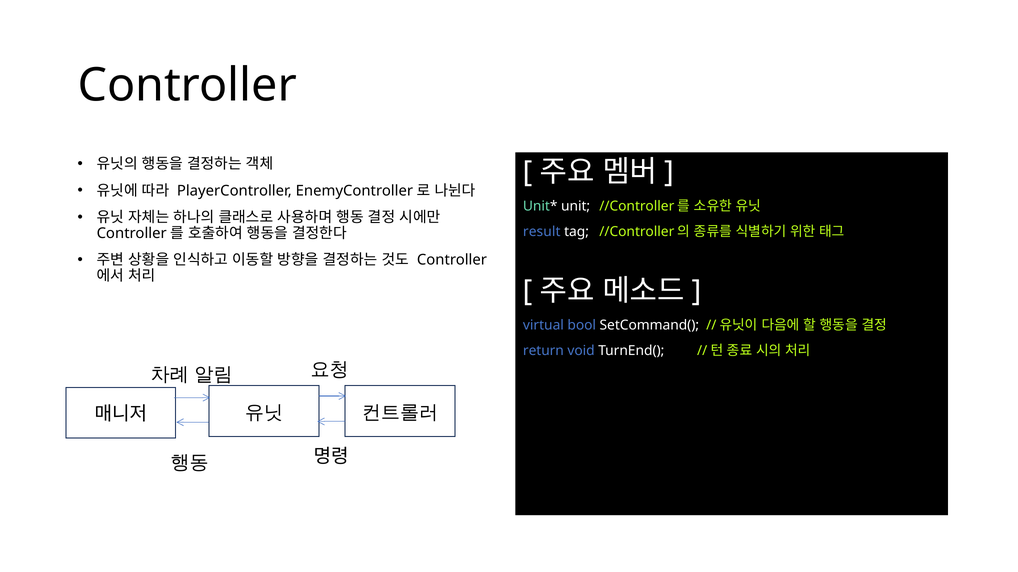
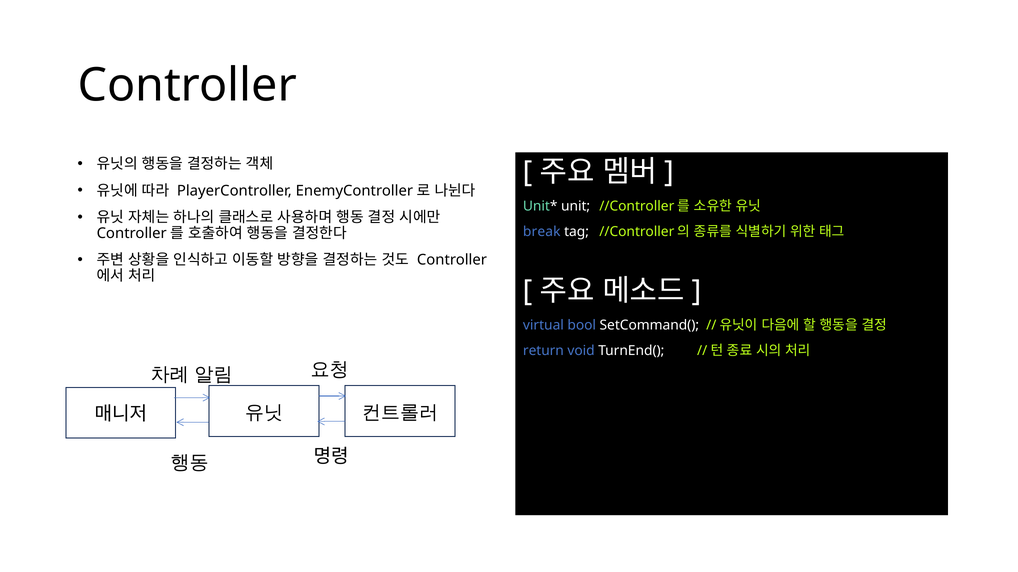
result: result -> break
